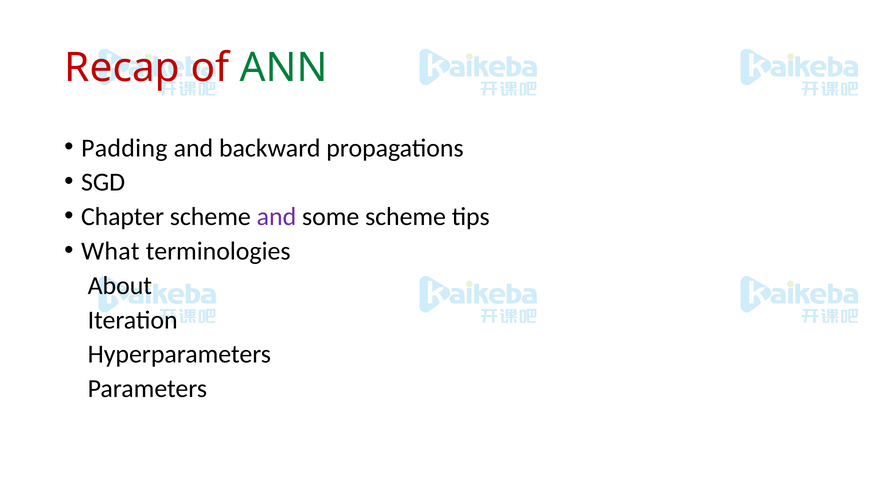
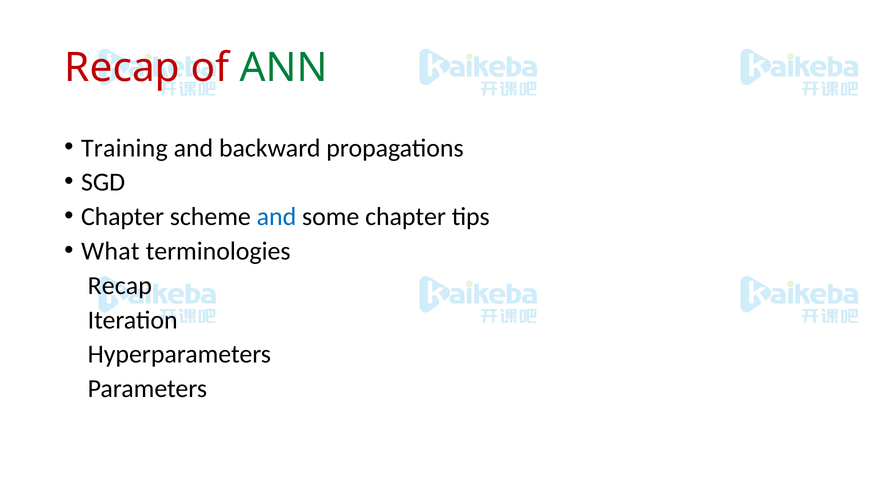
Padding: Padding -> Training
and at (277, 217) colour: purple -> blue
some scheme: scheme -> chapter
About at (120, 285): About -> Recap
